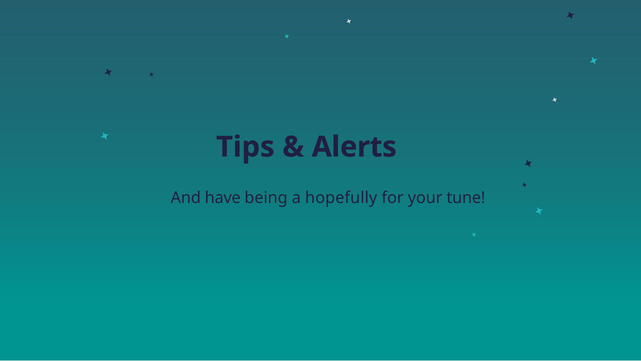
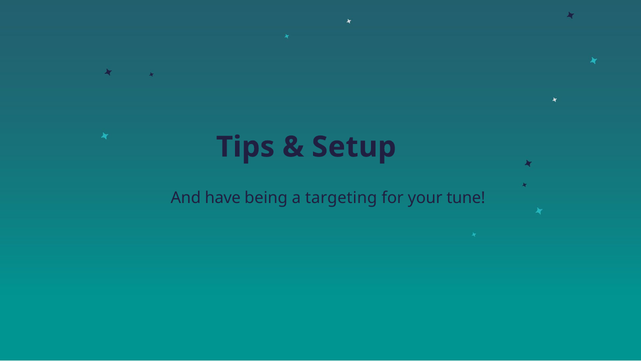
Alerts: Alerts -> Setup
hopefully: hopefully -> targeting
